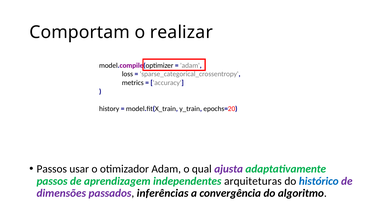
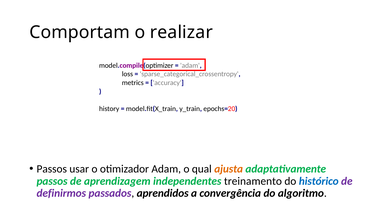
ajusta colour: purple -> orange
arquiteturas: arquiteturas -> treinamento
dimensões: dimensões -> definirmos
inferências: inferências -> aprendidos
